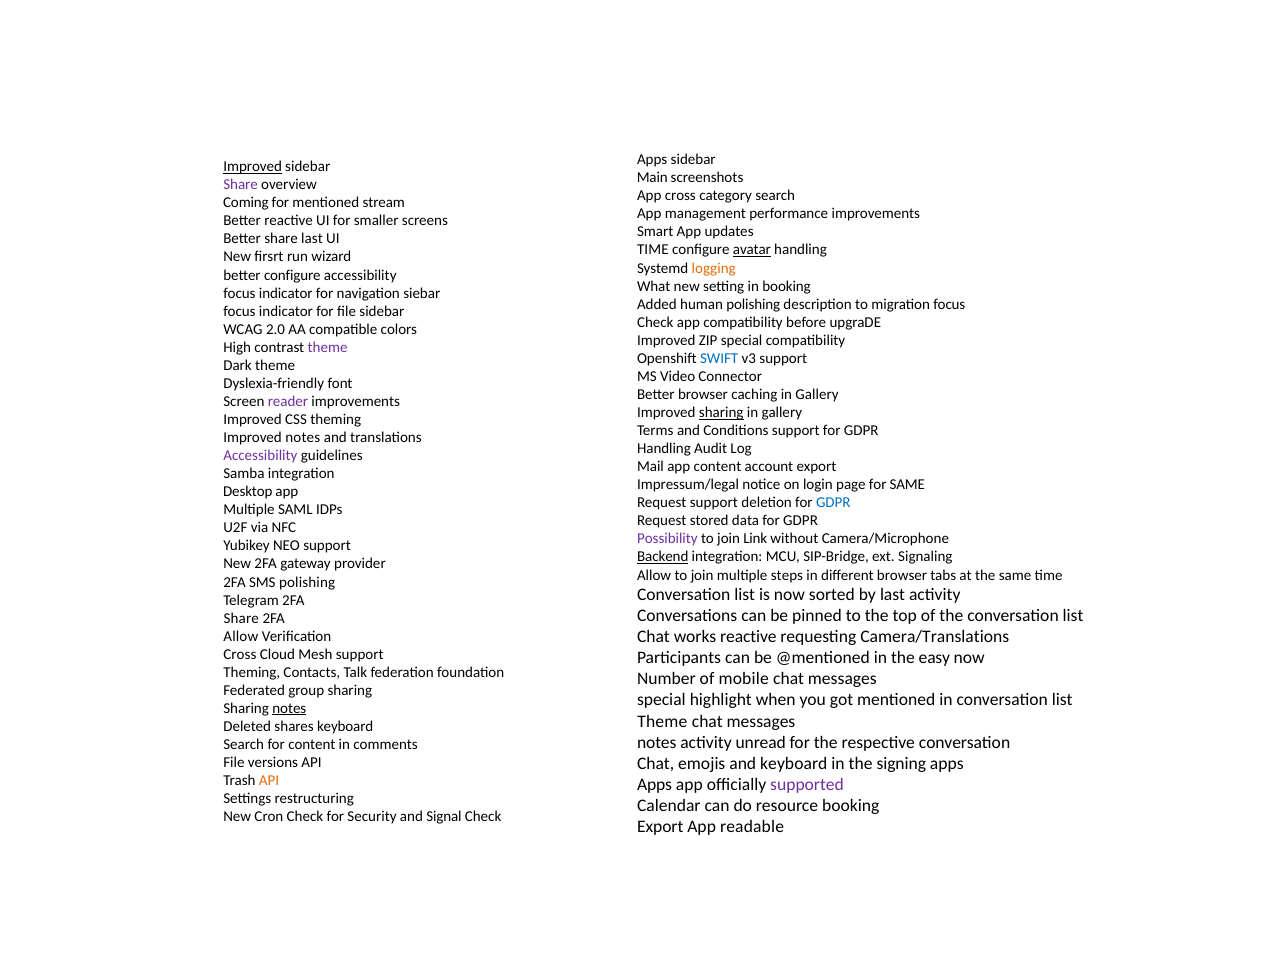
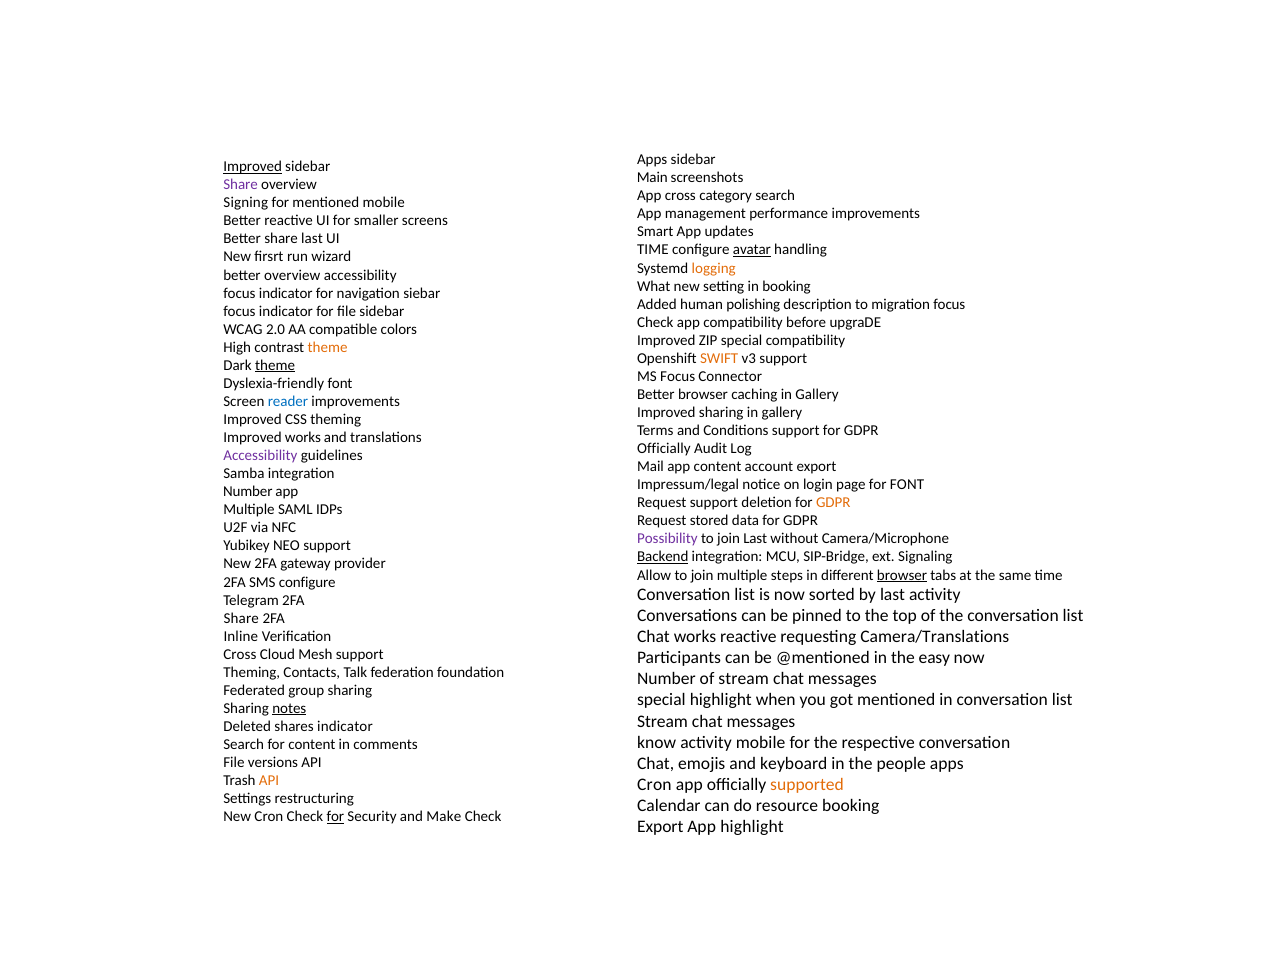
Coming: Coming -> Signing
mentioned stream: stream -> mobile
better configure: configure -> overview
theme at (328, 347) colour: purple -> orange
SWIFT colour: blue -> orange
theme at (275, 365) underline: none -> present
MS Video: Video -> Focus
reader colour: purple -> blue
sharing at (721, 413) underline: present -> none
Improved notes: notes -> works
Handling at (664, 449): Handling -> Officially
for SAME: SAME -> FONT
Desktop at (248, 492): Desktop -> Number
GDPR at (833, 503) colour: blue -> orange
join Link: Link -> Last
browser at (902, 575) underline: none -> present
SMS polishing: polishing -> configure
Allow at (241, 636): Allow -> Inline
of mobile: mobile -> stream
Theme at (662, 721): Theme -> Stream
shares keyboard: keyboard -> indicator
notes at (657, 742): notes -> know
activity unread: unread -> mobile
signing: signing -> people
Apps at (655, 784): Apps -> Cron
supported colour: purple -> orange
for at (335, 817) underline: none -> present
Signal: Signal -> Make
App readable: readable -> highlight
